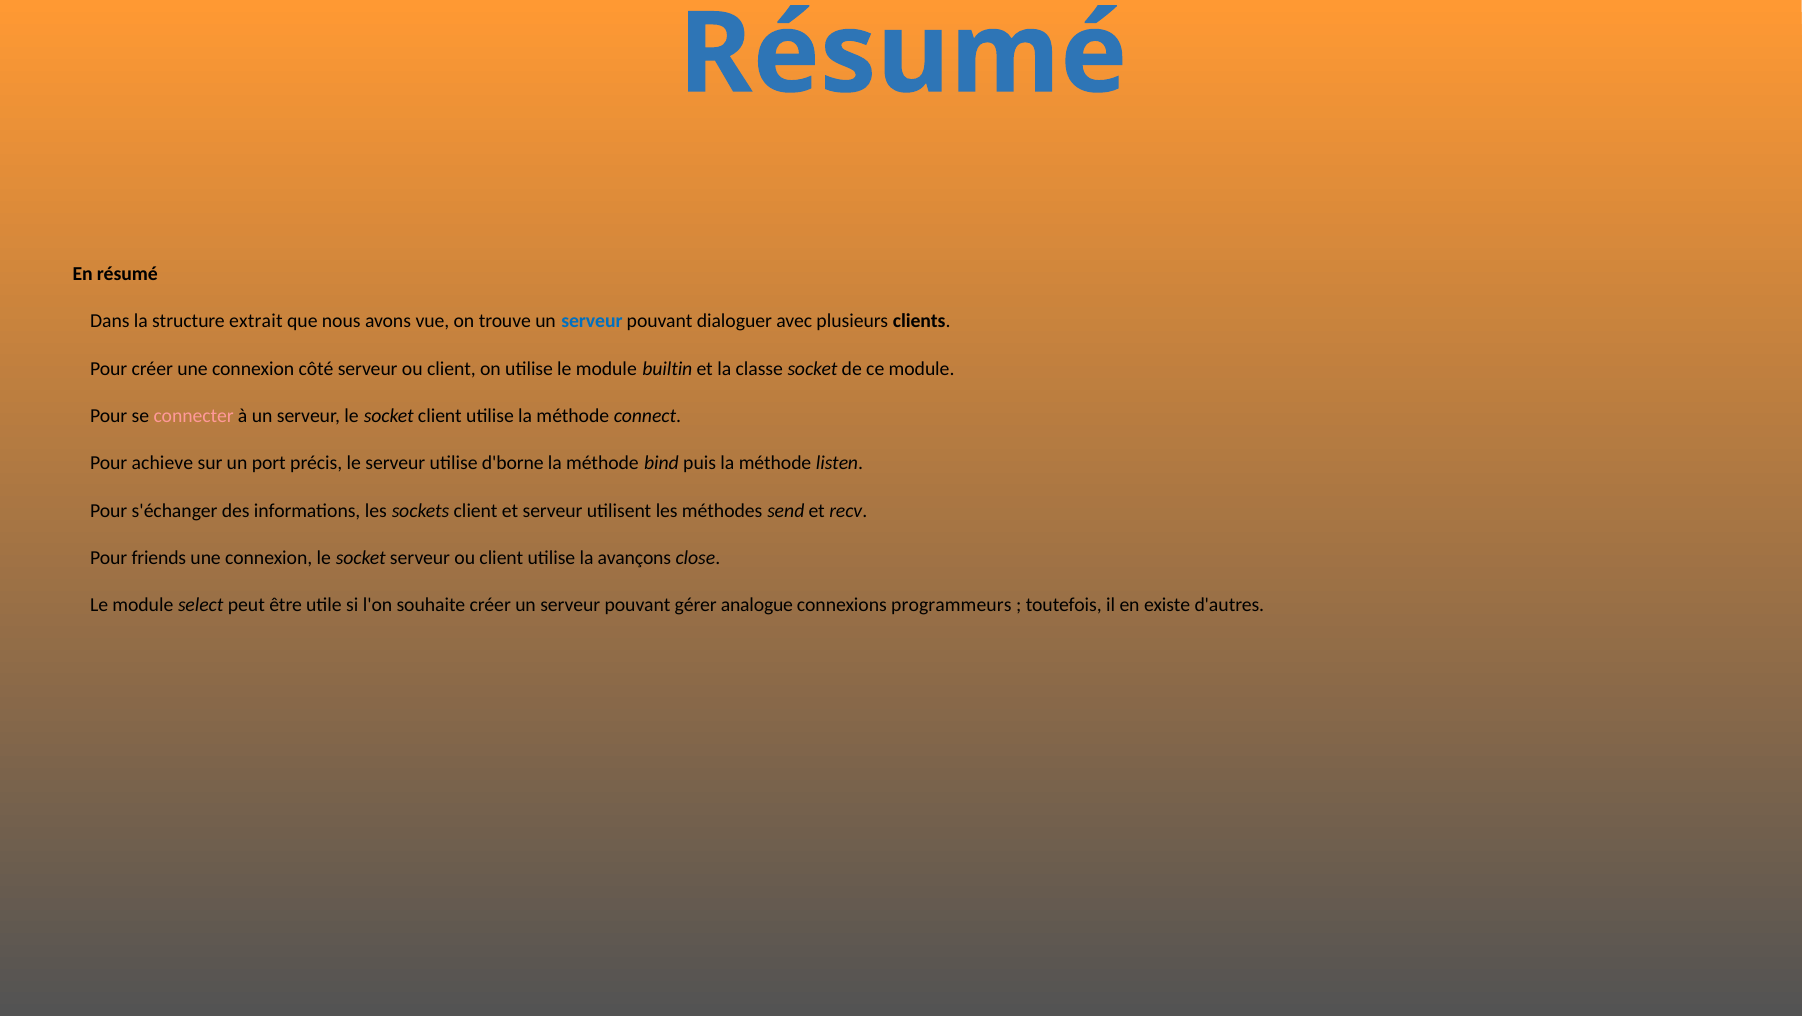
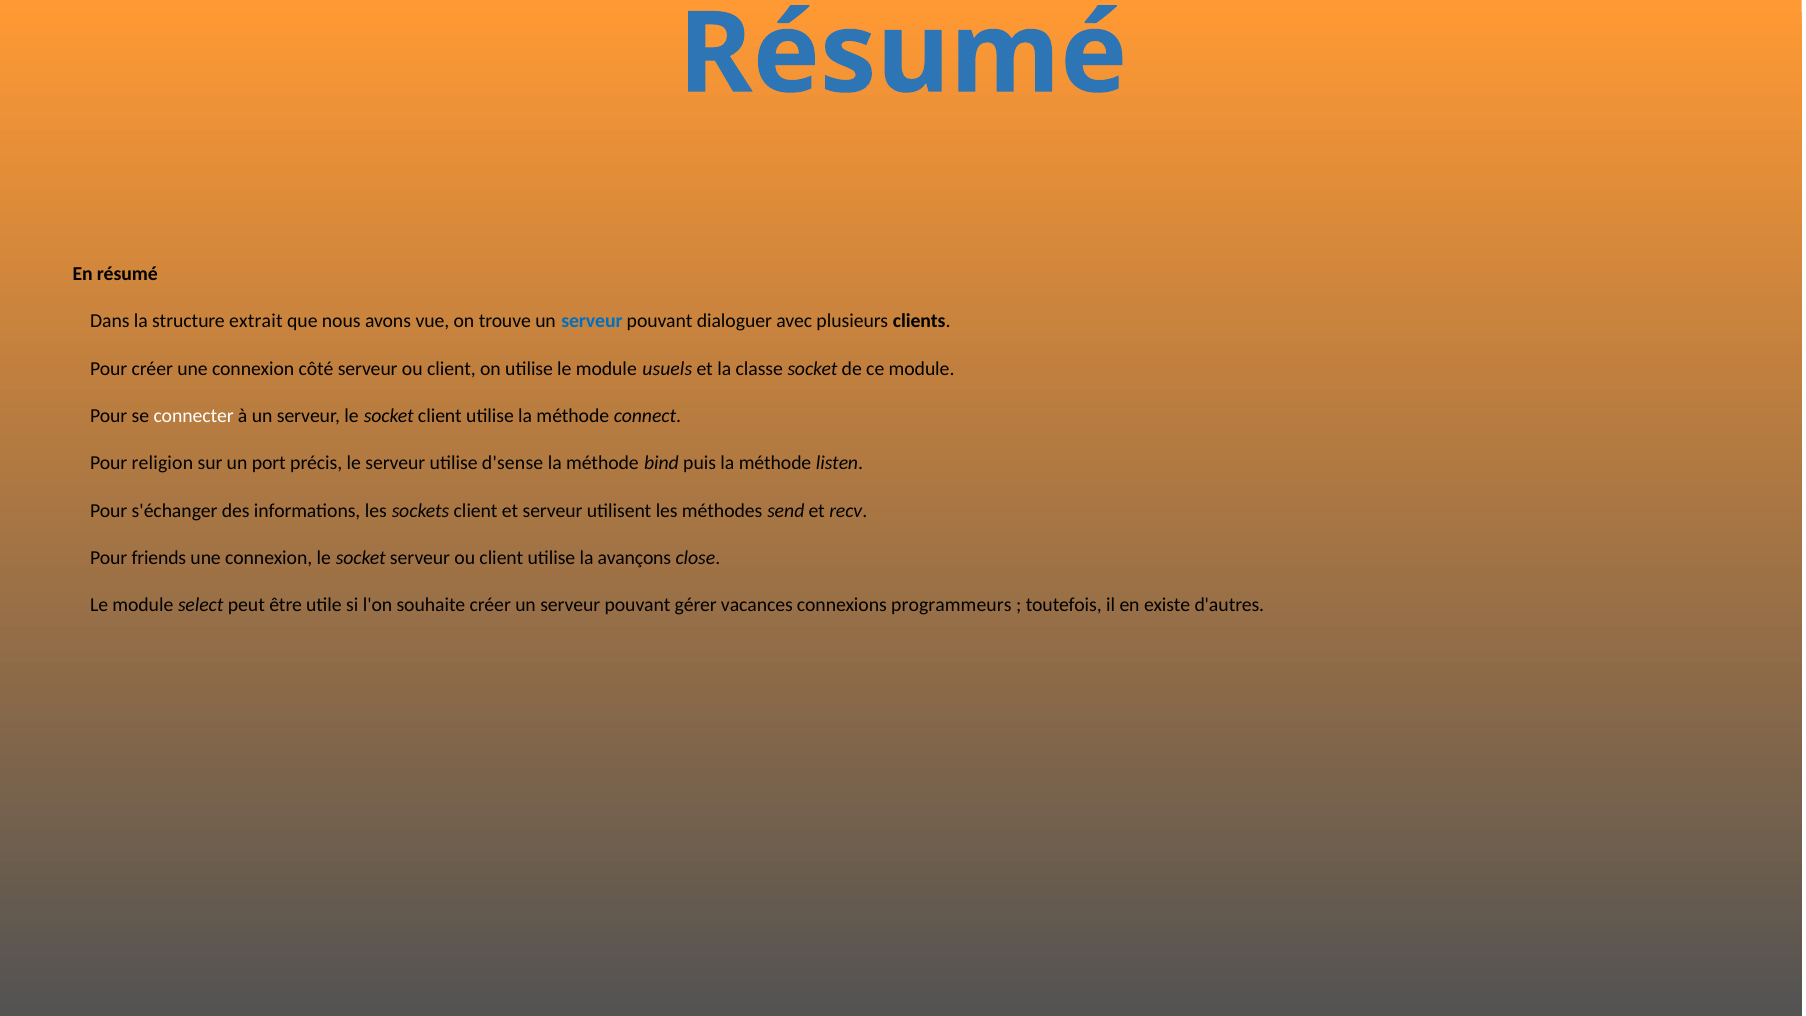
builtin: builtin -> usuels
connecter colour: pink -> white
achieve: achieve -> religion
d'borne: d'borne -> d'sense
analogue: analogue -> vacances
